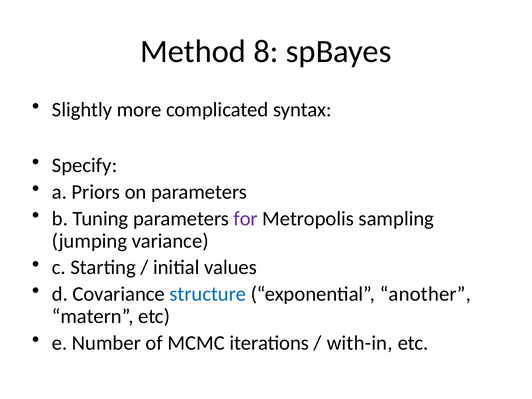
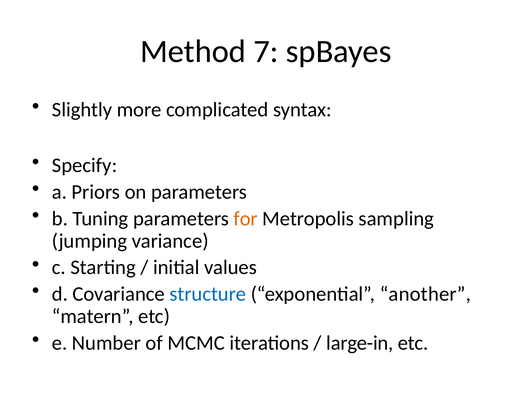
8: 8 -> 7
for colour: purple -> orange
with-in: with-in -> large-in
